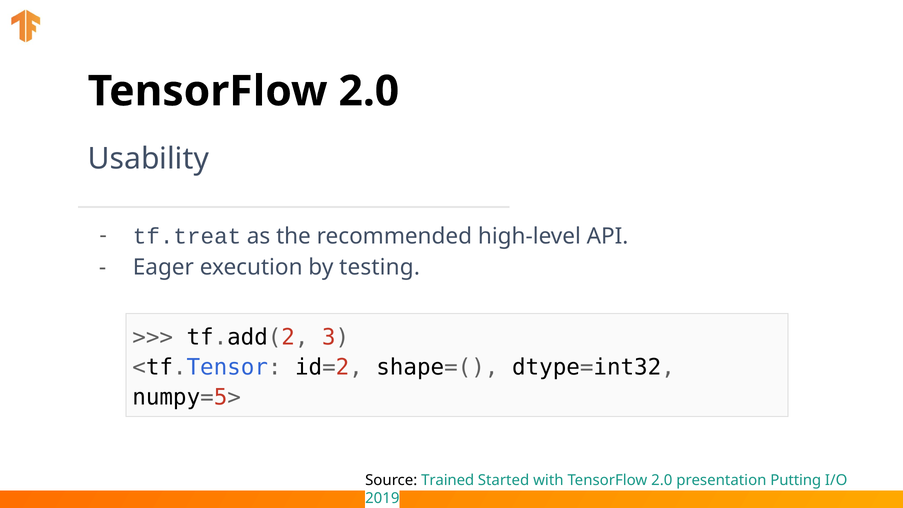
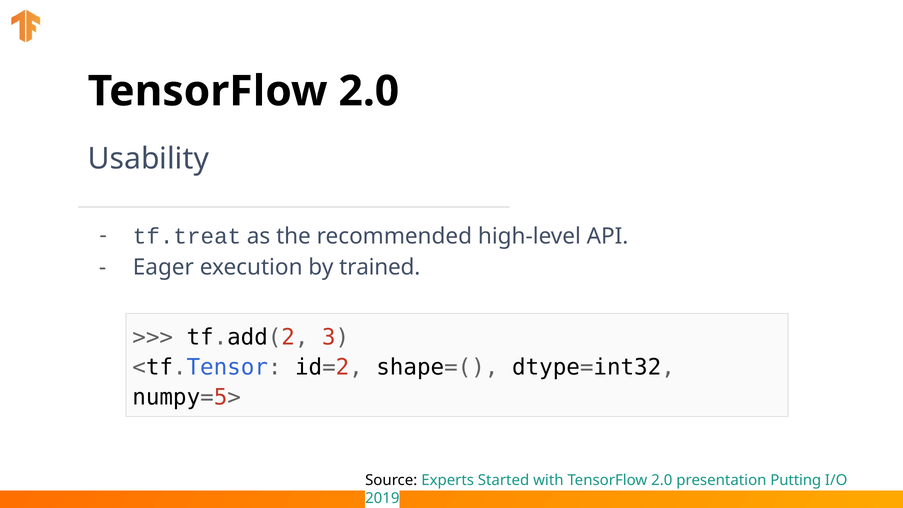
testing: testing -> trained
Trained: Trained -> Experts
